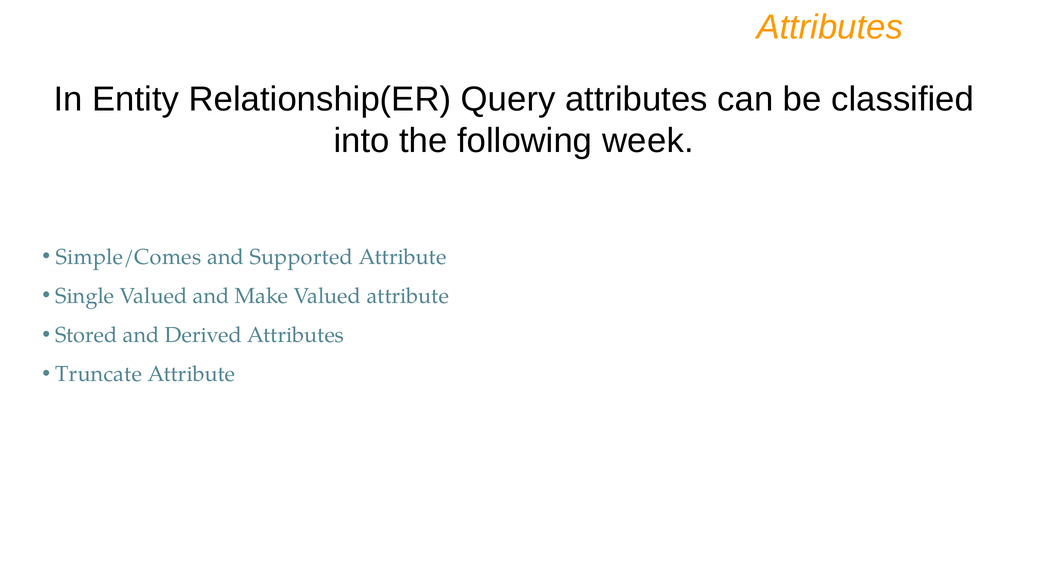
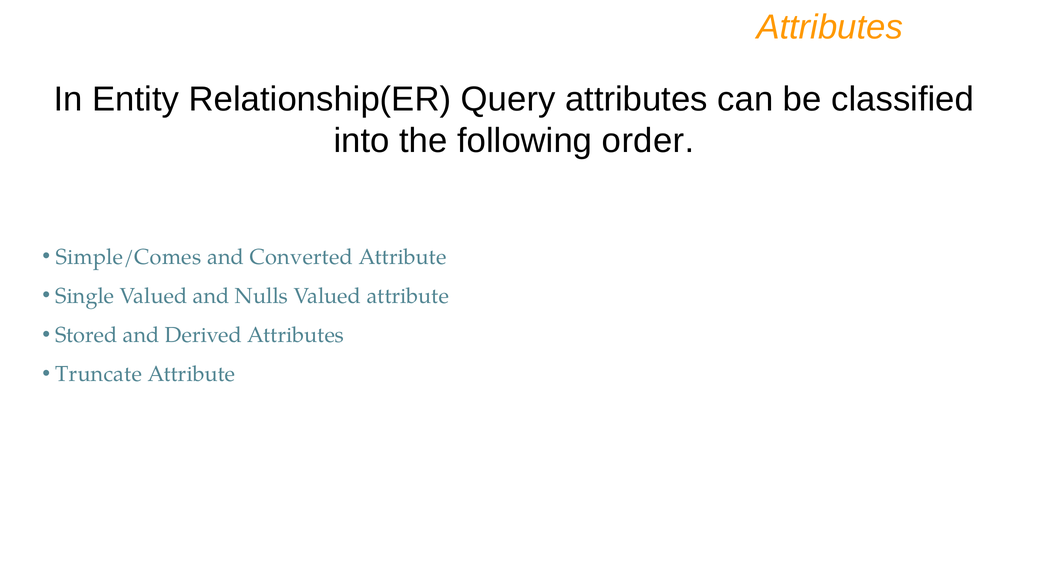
week: week -> order
Supported: Supported -> Converted
Make: Make -> Nulls
